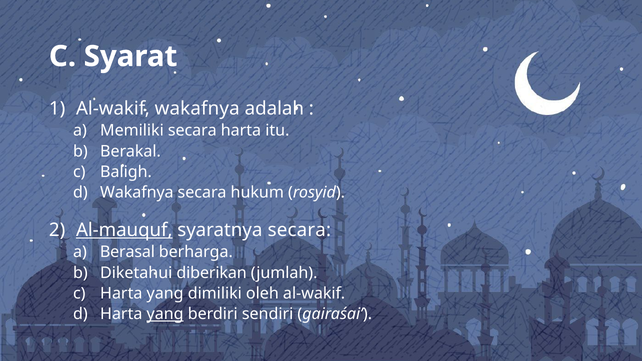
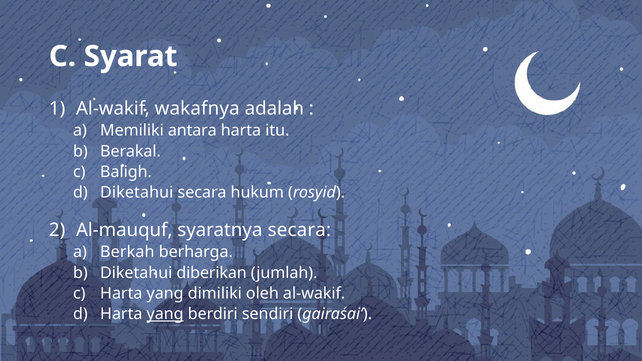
Memiliki secara: secara -> antara
Wakafnya at (137, 193): Wakafnya -> Diketahui
Al-mauquf underline: present -> none
Berasal: Berasal -> Berkah
